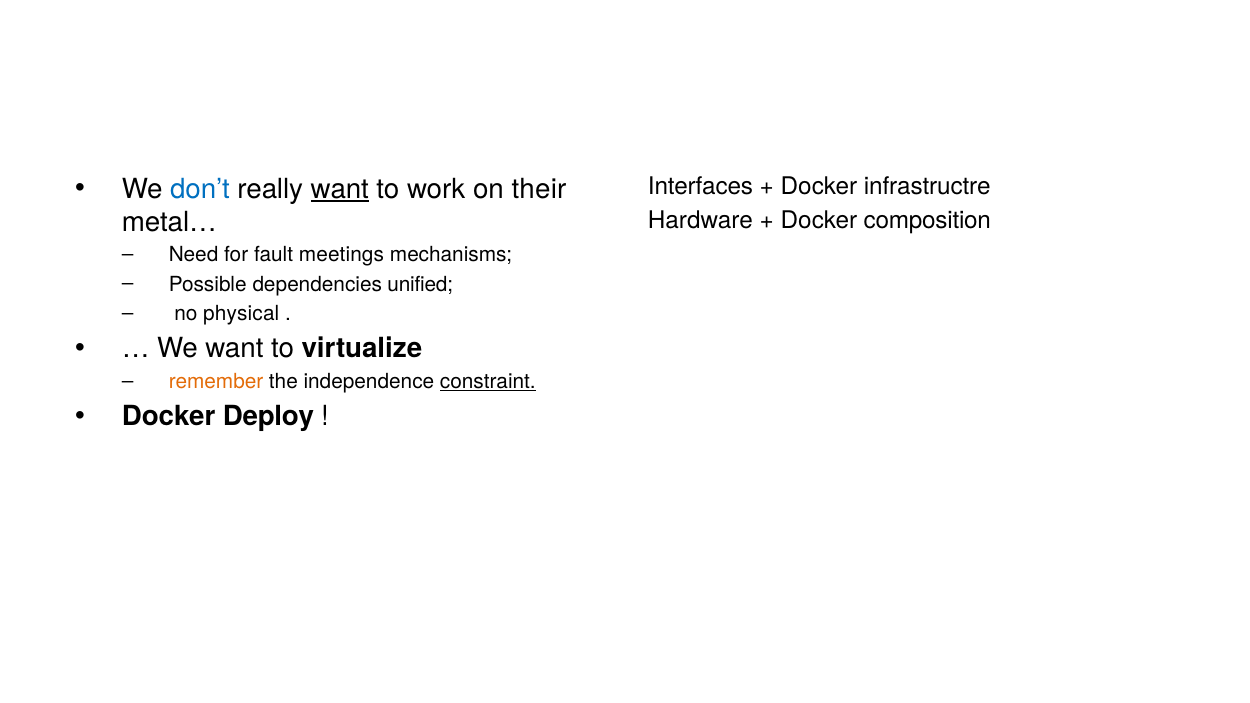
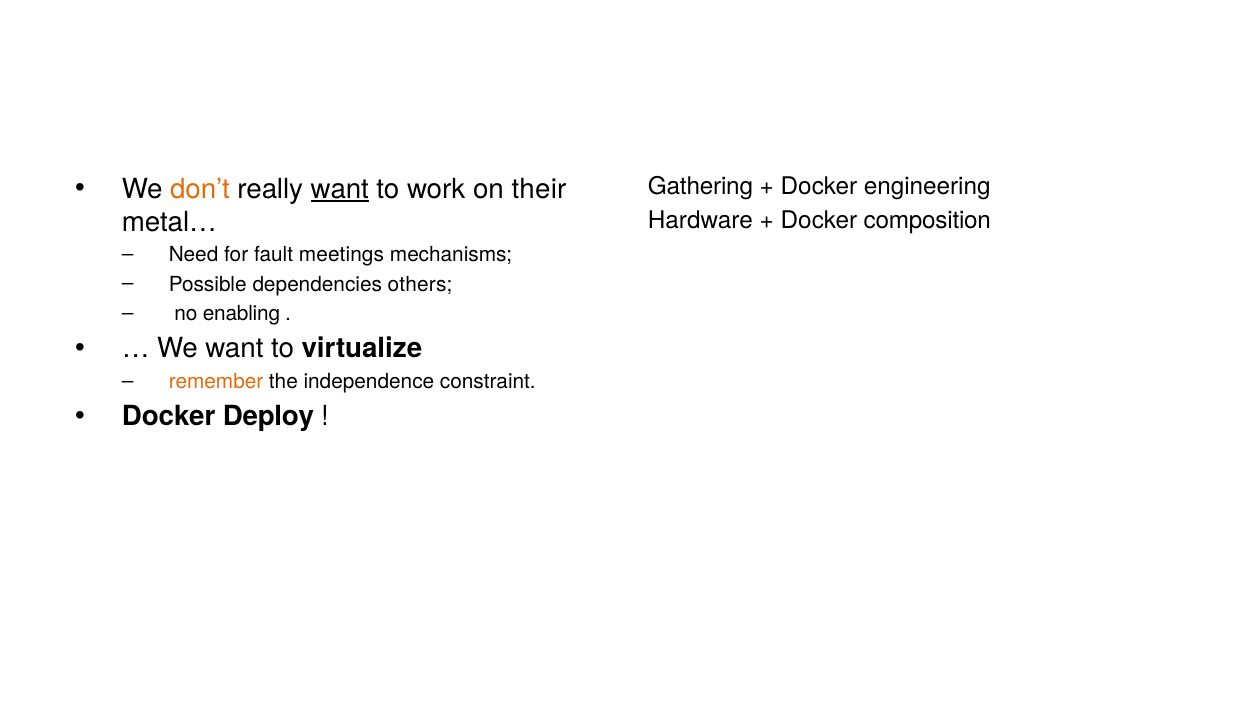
don’t colour: blue -> orange
Interfaces: Interfaces -> Gathering
infrastructre: infrastructre -> engineering
unified: unified -> others
physical: physical -> enabling
constraint underline: present -> none
